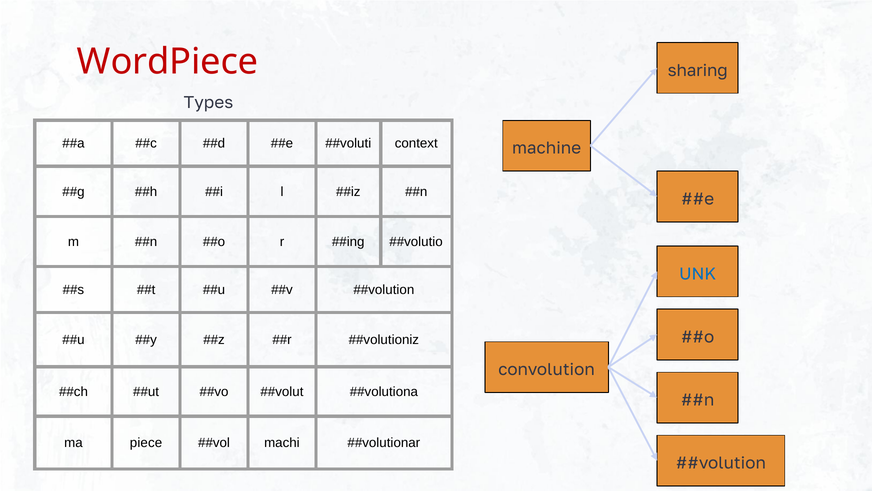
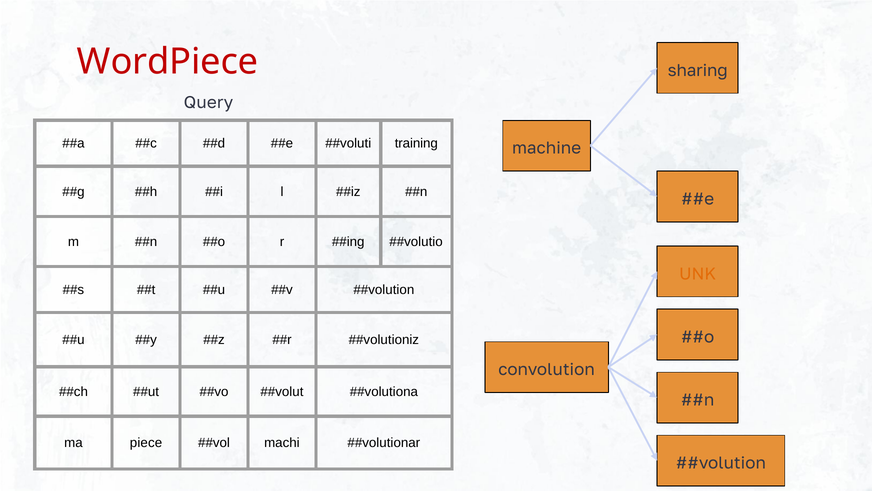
Types: Types -> Query
context: context -> training
UNK colour: blue -> orange
